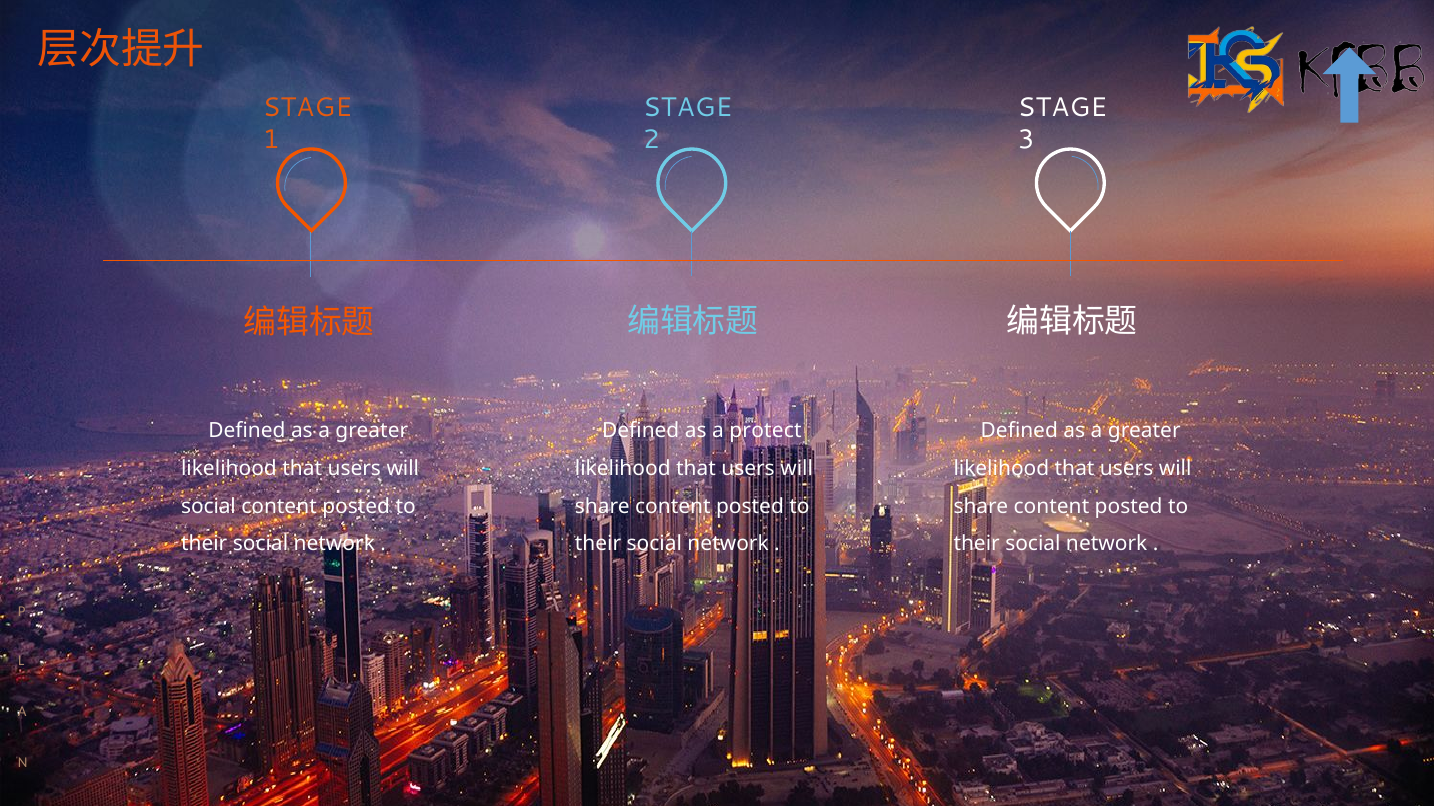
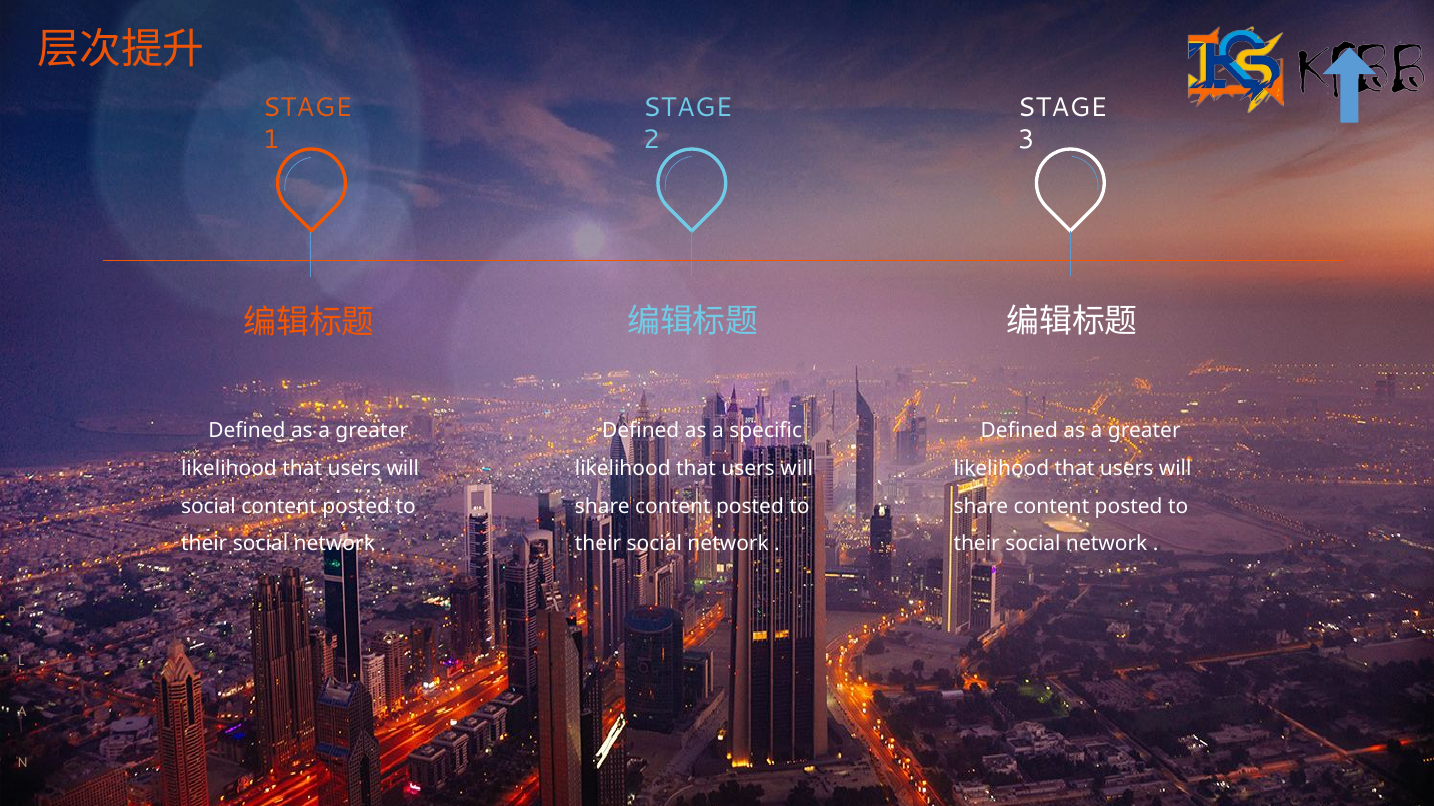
protect: protect -> specific
